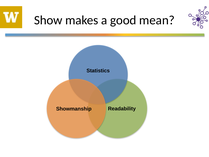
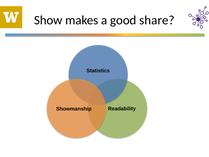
mean: mean -> share
